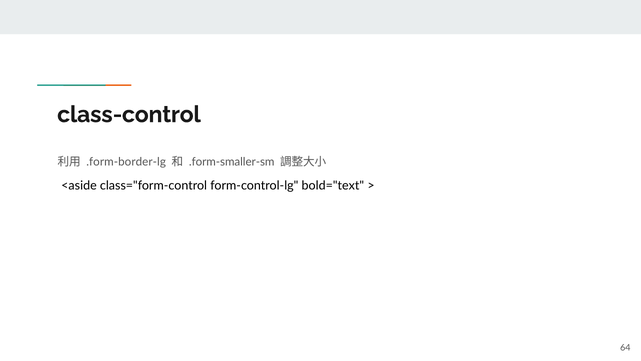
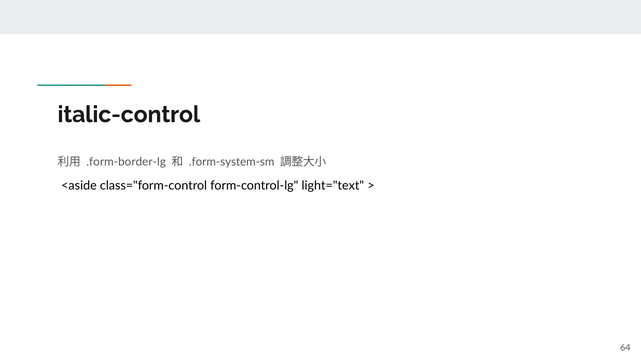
class-control: class-control -> italic-control
.form-smaller-sm: .form-smaller-sm -> .form-system-sm
bold="text: bold="text -> light="text
